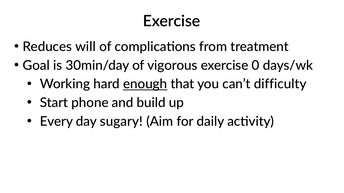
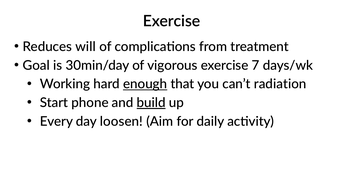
0: 0 -> 7
difficulty: difficulty -> radiation
build underline: none -> present
sugary: sugary -> loosen
